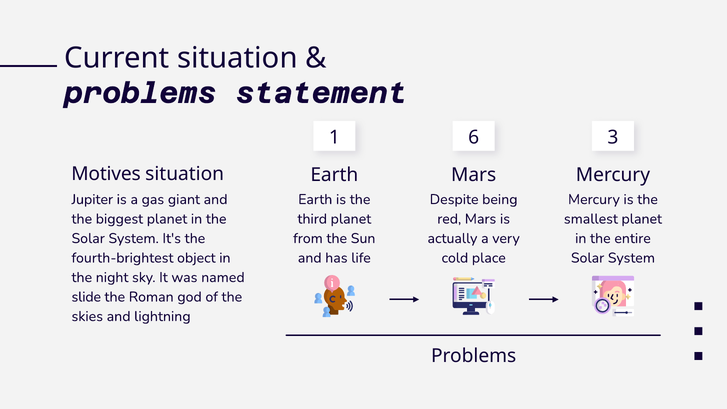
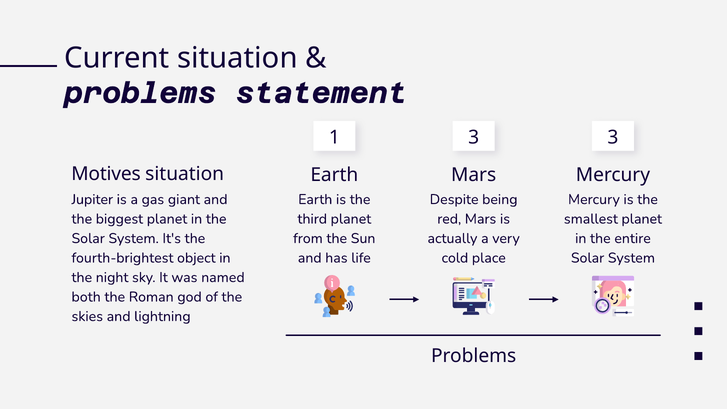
1 6: 6 -> 3
slide: slide -> both
